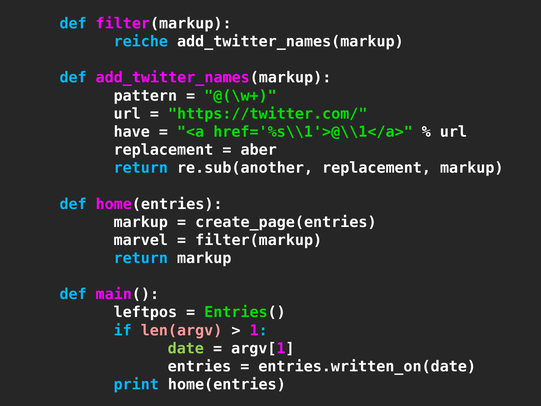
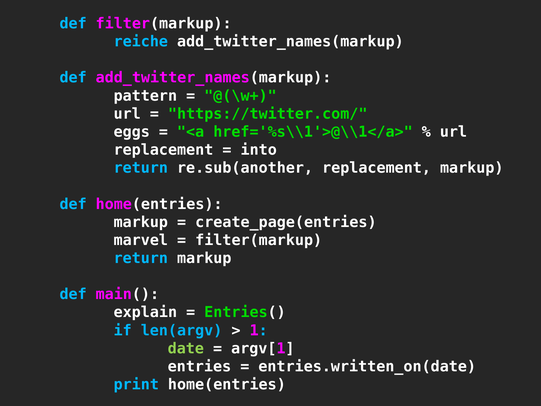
have: have -> eggs
aber: aber -> into
leftpos: leftpos -> explain
len(argv colour: pink -> light blue
